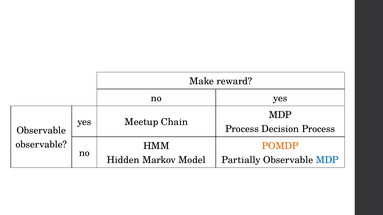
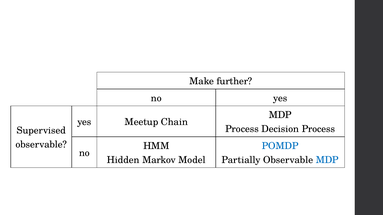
reward: reward -> further
Observable at (41, 131): Observable -> Supervised
POMDP colour: orange -> blue
